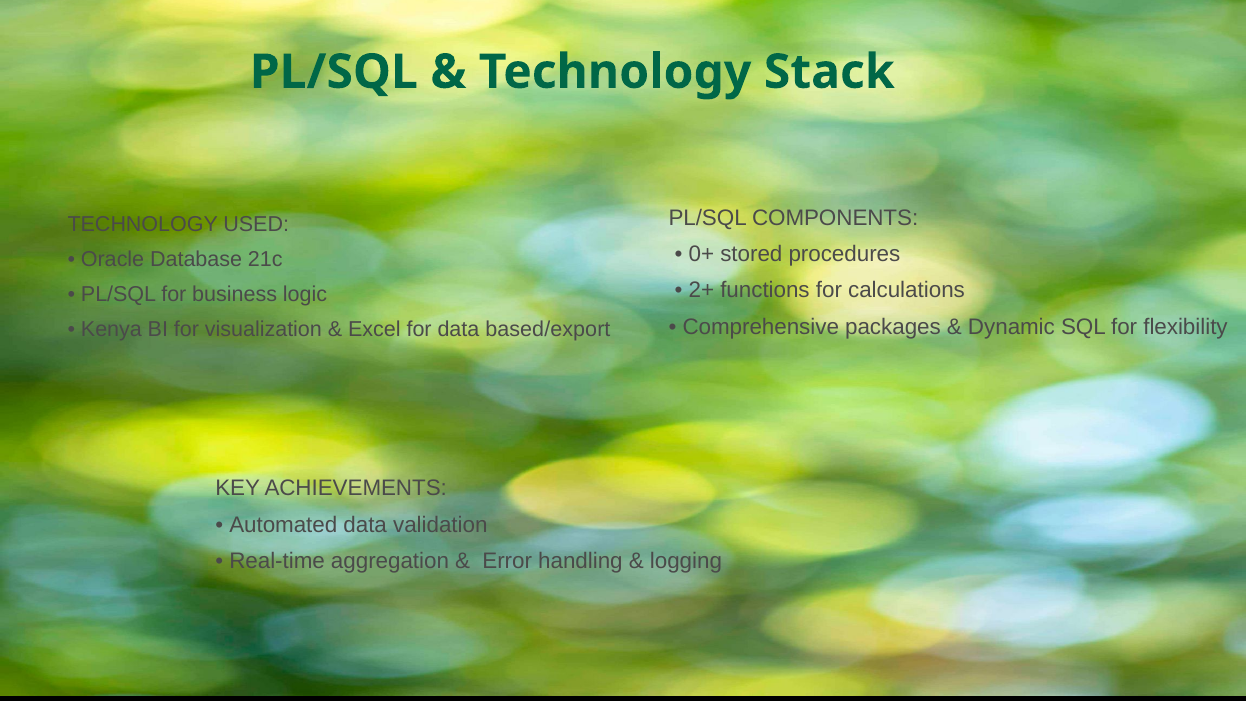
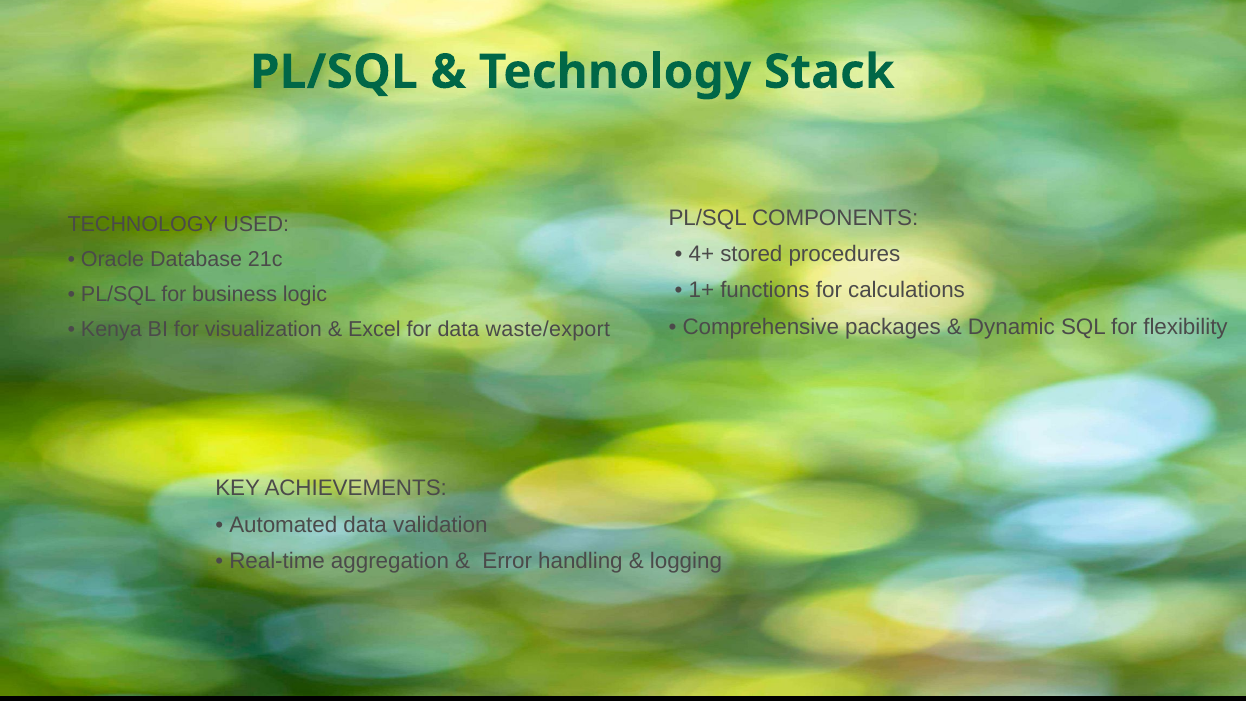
0+: 0+ -> 4+
2+: 2+ -> 1+
based/export: based/export -> waste/export
